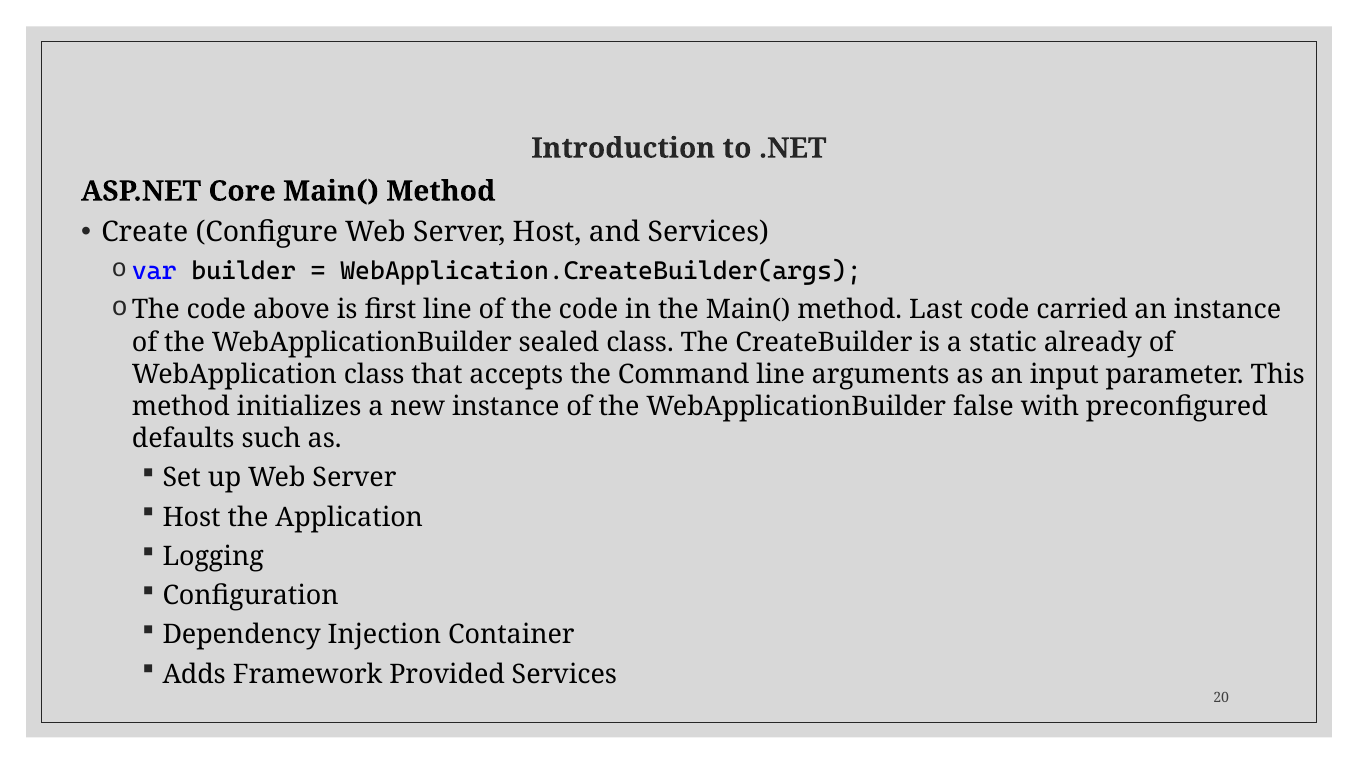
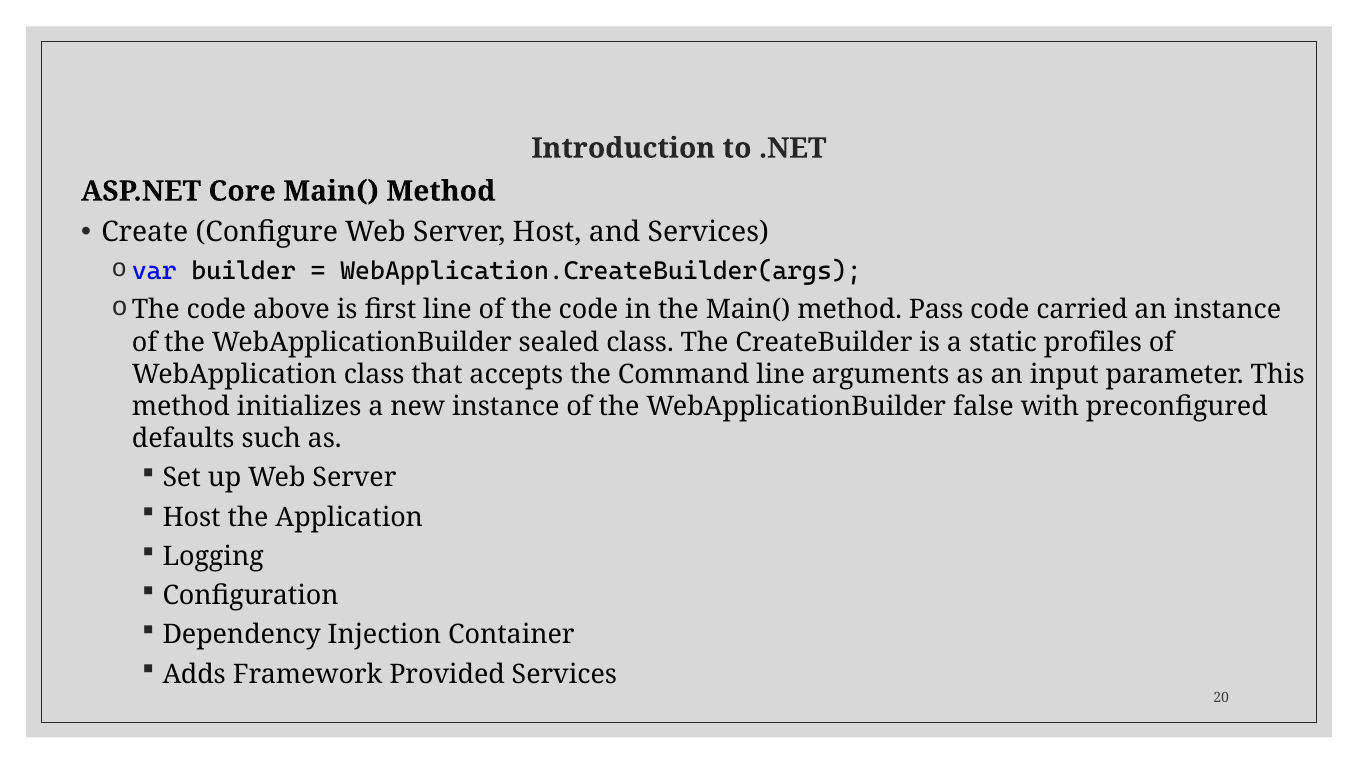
Last: Last -> Pass
already: already -> profiles
